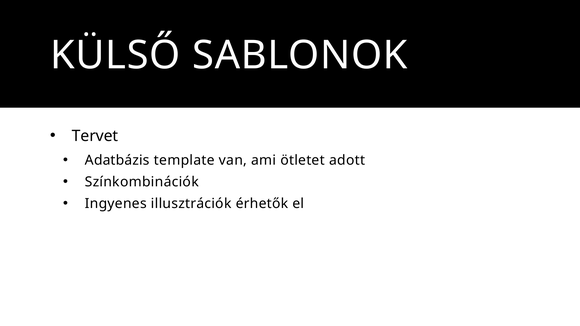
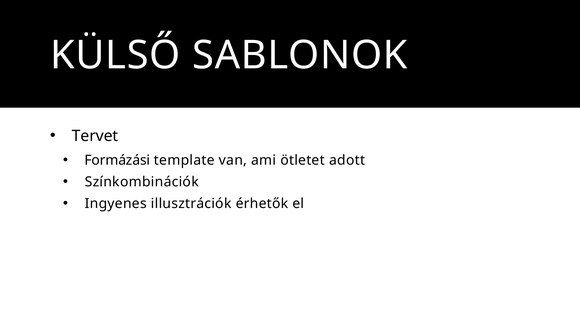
Adatbázis: Adatbázis -> Formázási
